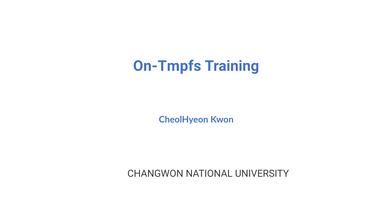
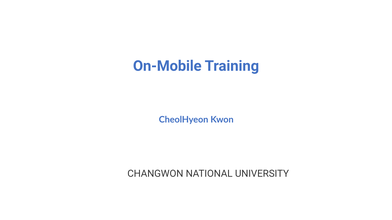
On-Tmpfs: On-Tmpfs -> On-Mobile
